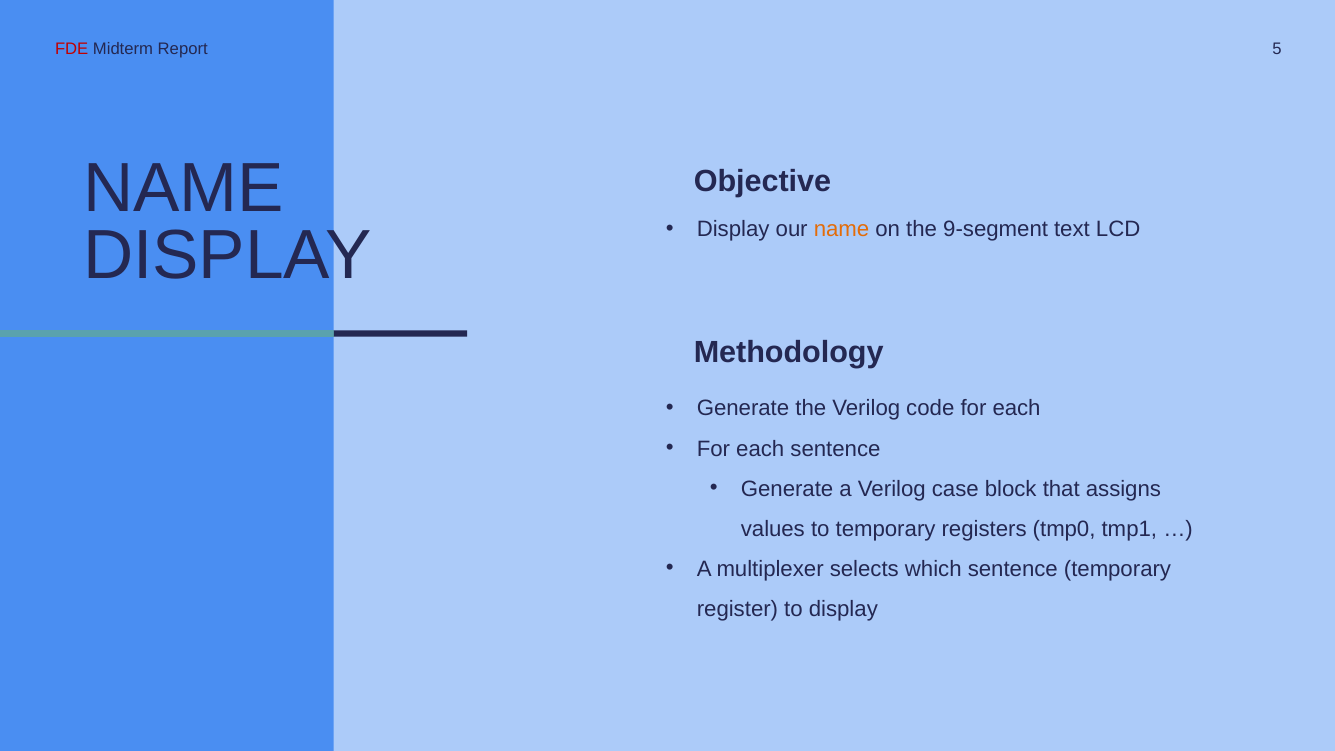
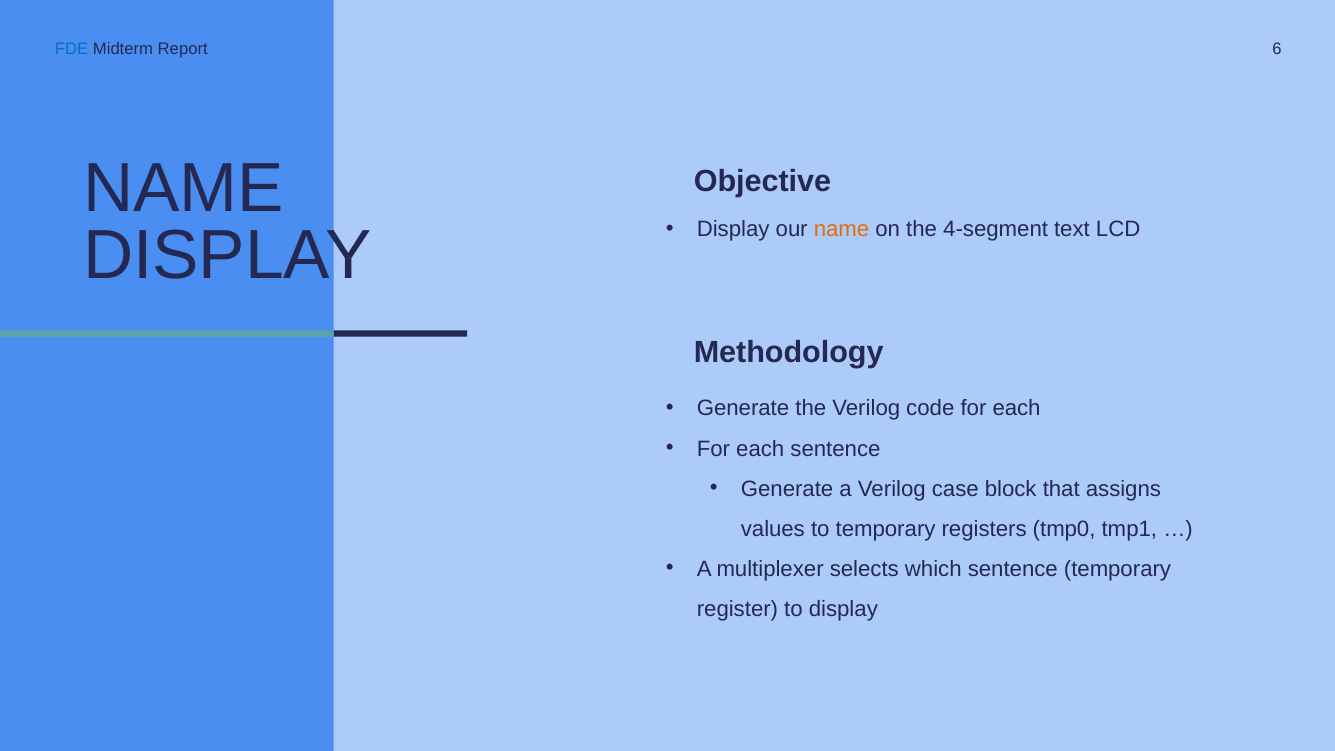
FDE colour: red -> blue
5: 5 -> 6
9-segment: 9-segment -> 4-segment
